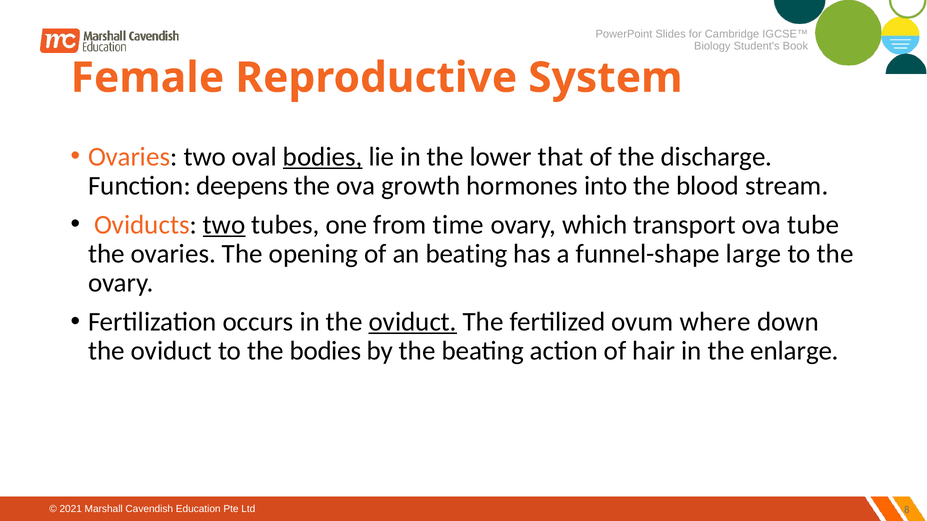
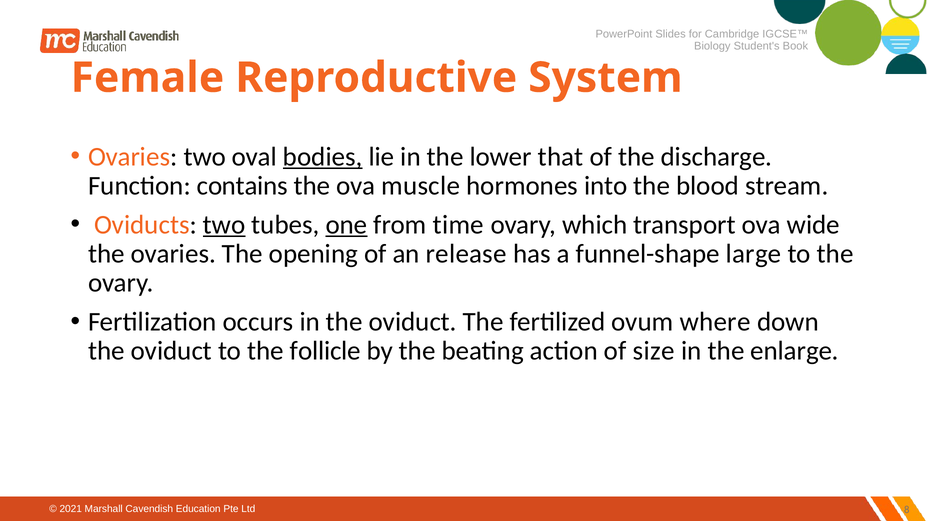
deepens: deepens -> contains
growth: growth -> muscle
one underline: none -> present
tube: tube -> wide
an beating: beating -> release
oviduct at (413, 322) underline: present -> none
the bodies: bodies -> follicle
hair: hair -> size
